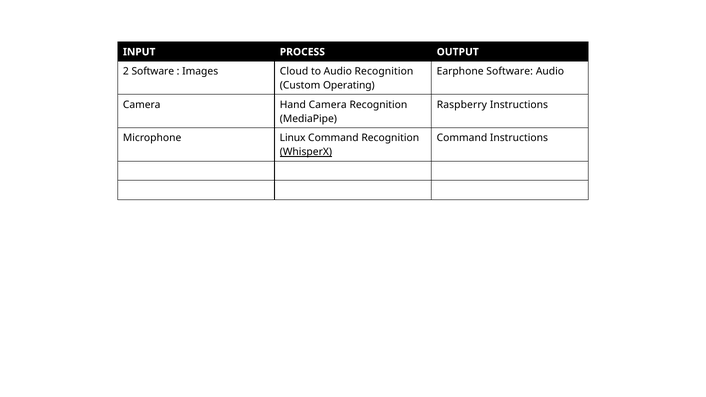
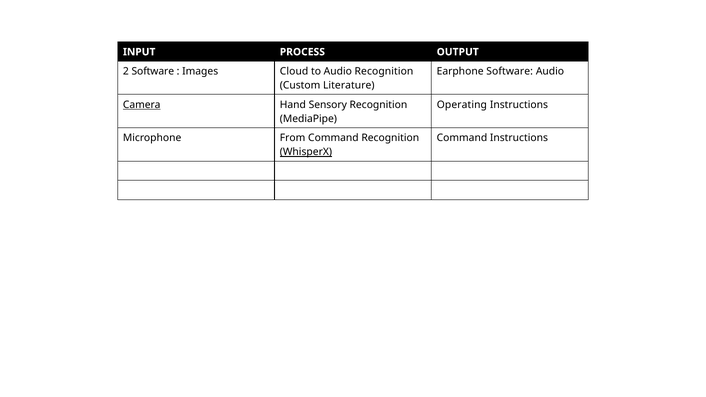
Operating: Operating -> Literature
Camera at (142, 105) underline: none -> present
Hand Camera: Camera -> Sensory
Raspberry: Raspberry -> Operating
Linux: Linux -> From
